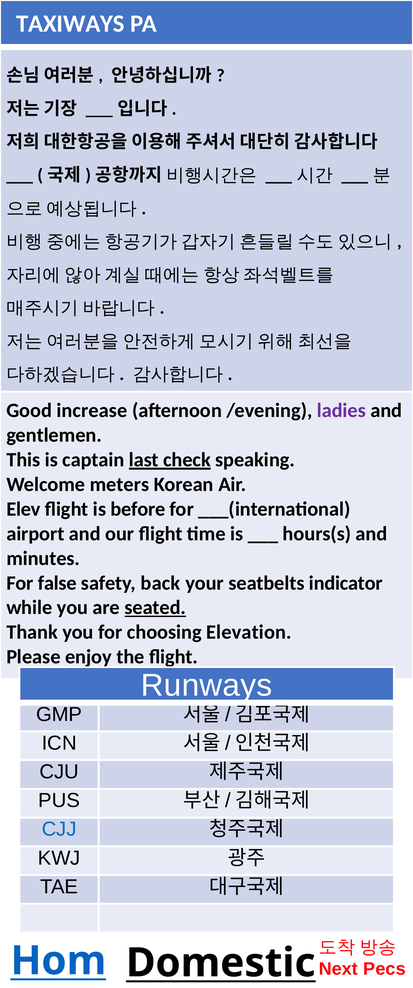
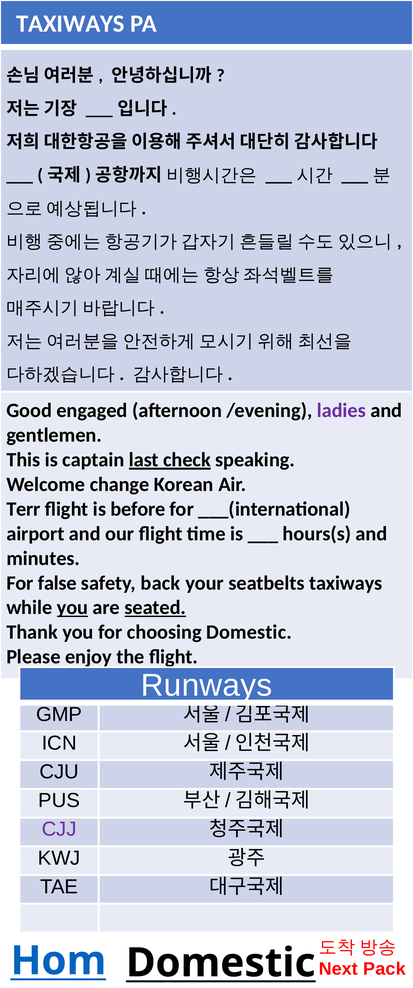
increase: increase -> engaged
meters: meters -> change
Elev: Elev -> Terr
seatbelts indicator: indicator -> taxiways
you at (73, 608) underline: none -> present
choosing Elevation: Elevation -> Domestic
CJJ colour: blue -> purple
Pecs: Pecs -> Pack
